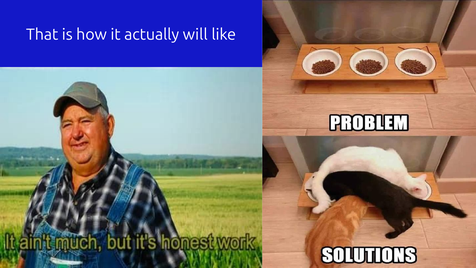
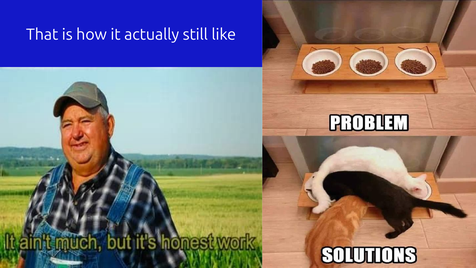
will: will -> still
